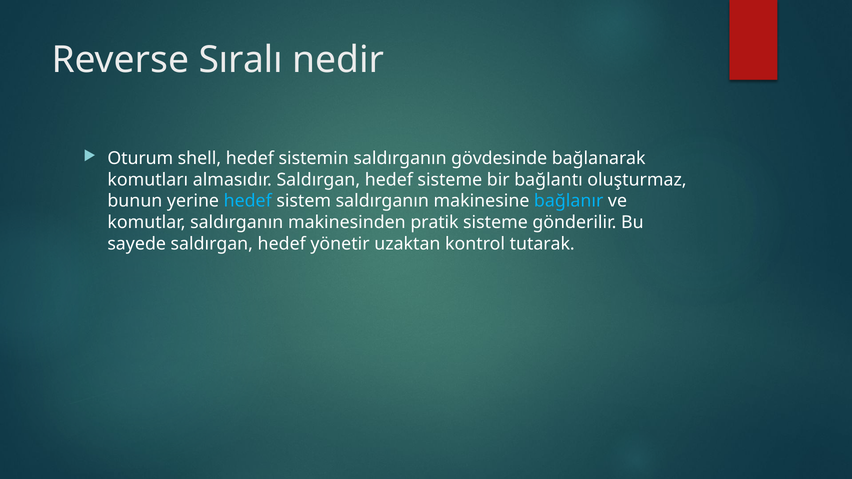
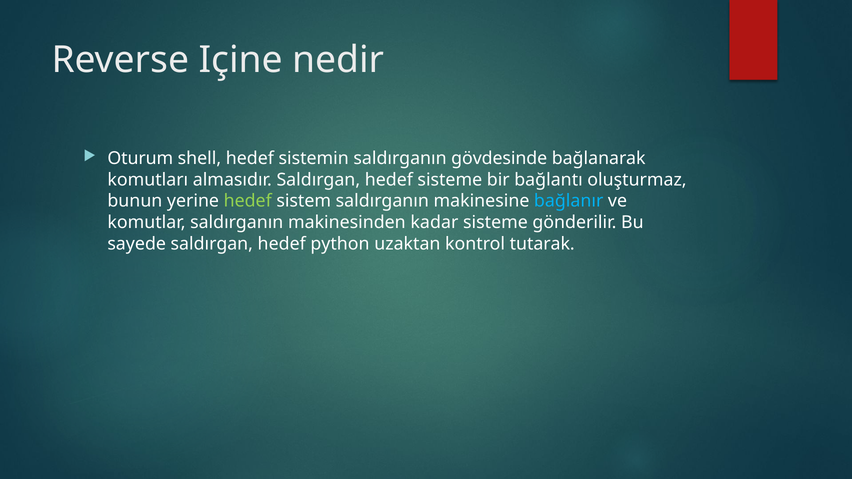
Sıralı: Sıralı -> Içine
hedef at (248, 201) colour: light blue -> light green
pratik: pratik -> kadar
yönetir: yönetir -> python
